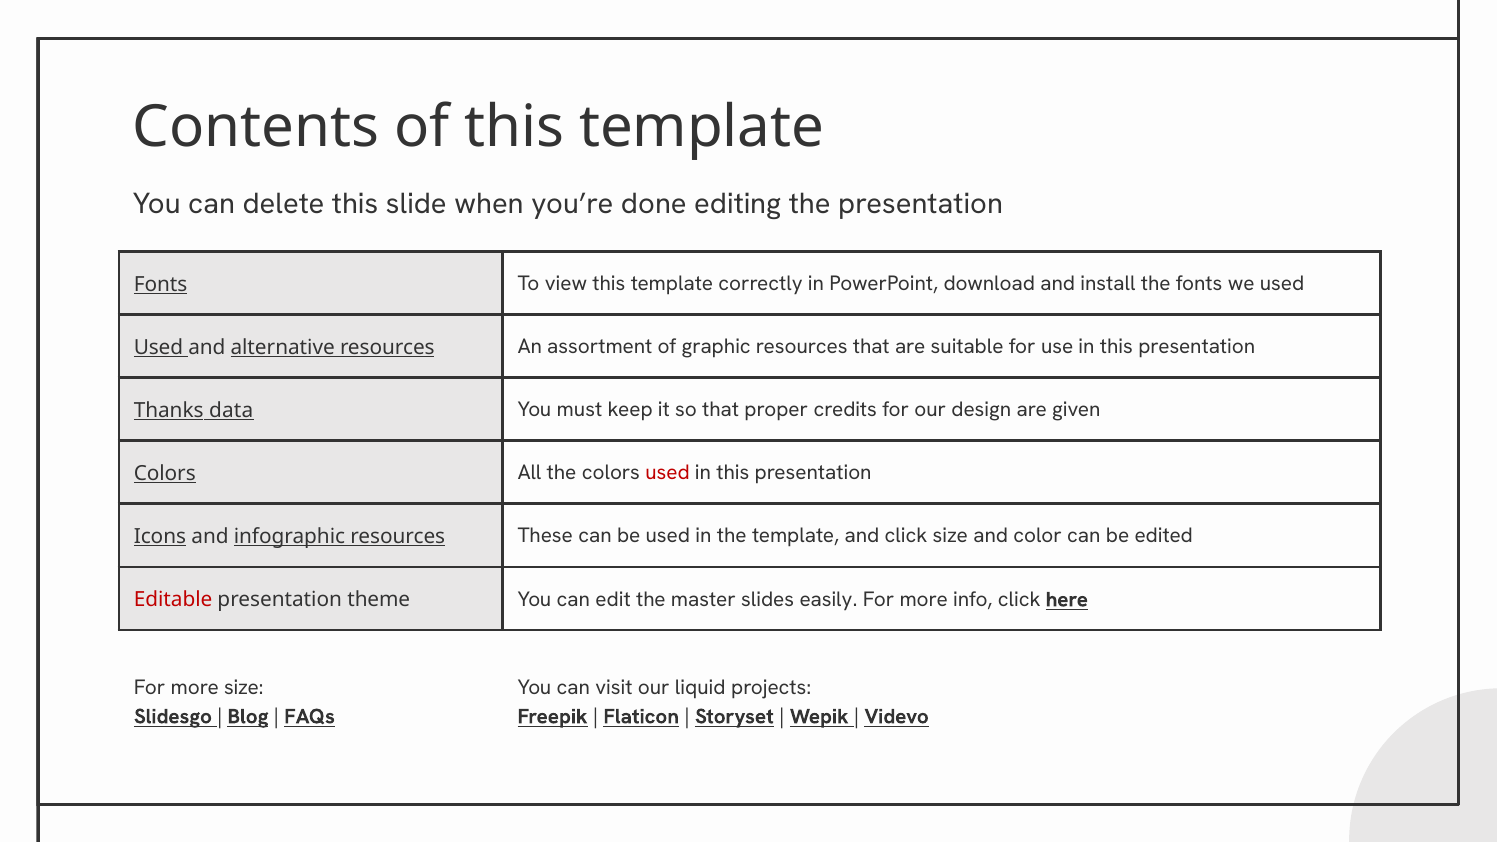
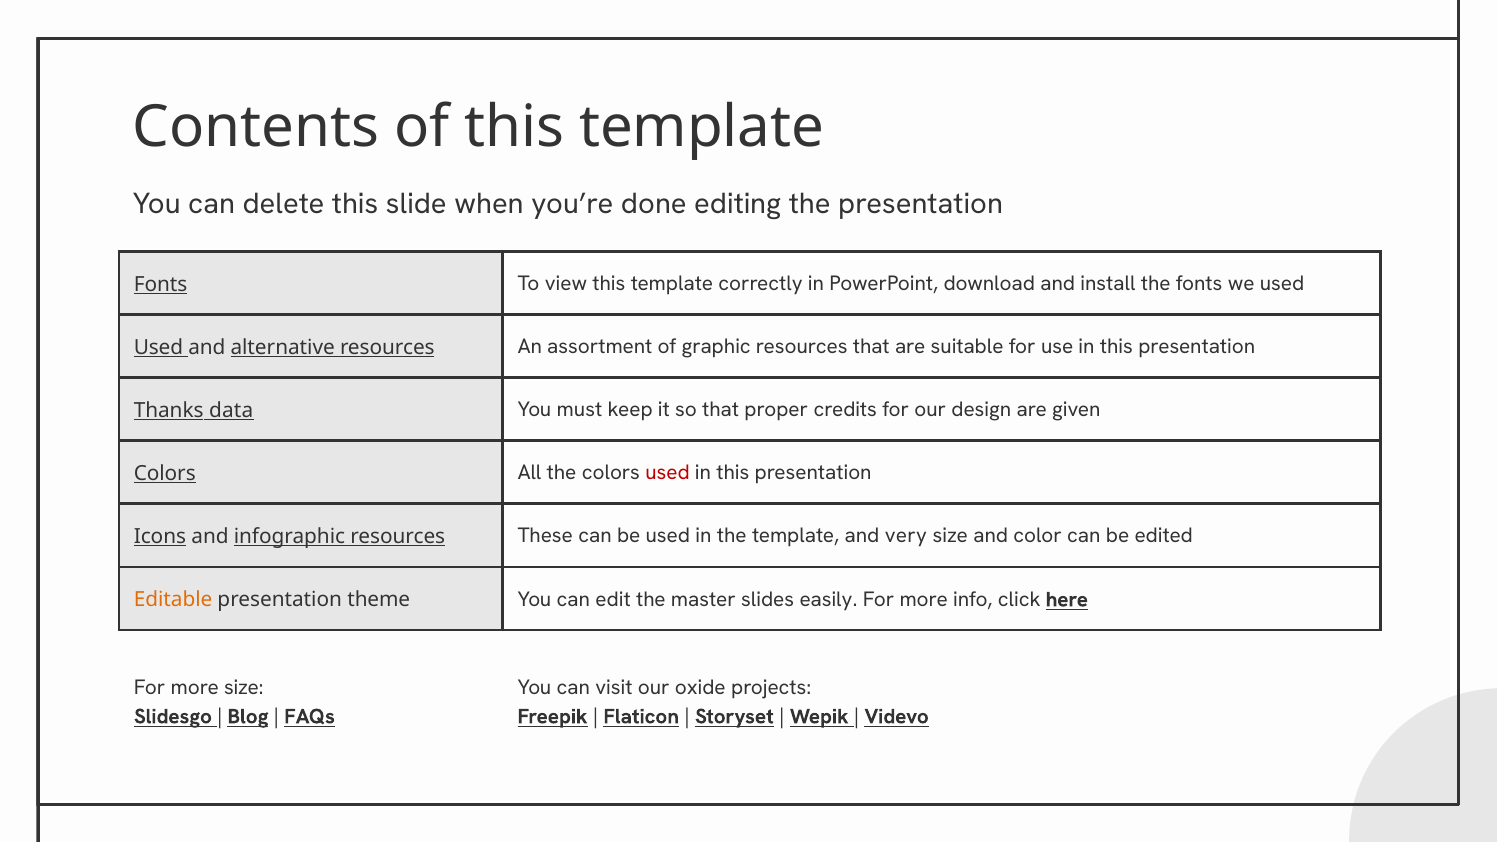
and click: click -> very
Editable colour: red -> orange
liquid: liquid -> oxide
